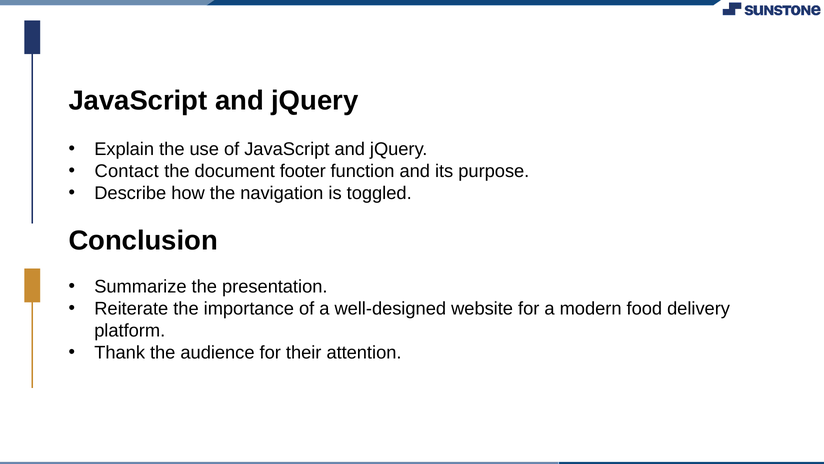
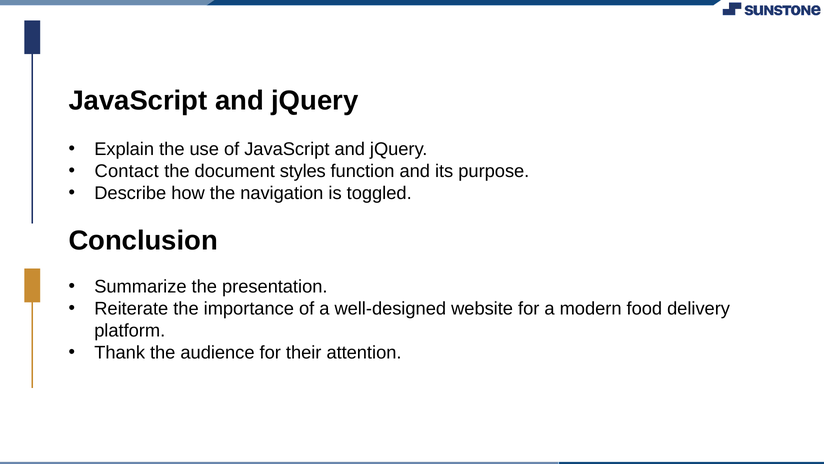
footer: footer -> styles
